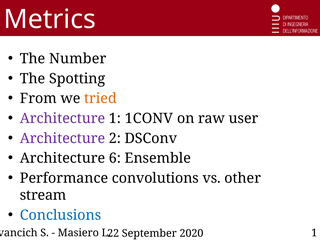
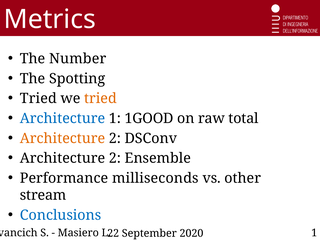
From at (38, 99): From -> Tried
Architecture at (63, 118) colour: purple -> blue
1CONV: 1CONV -> 1GOOD
user: user -> total
Architecture at (63, 138) colour: purple -> orange
6 at (115, 158): 6 -> 2
convolutions: convolutions -> milliseconds
